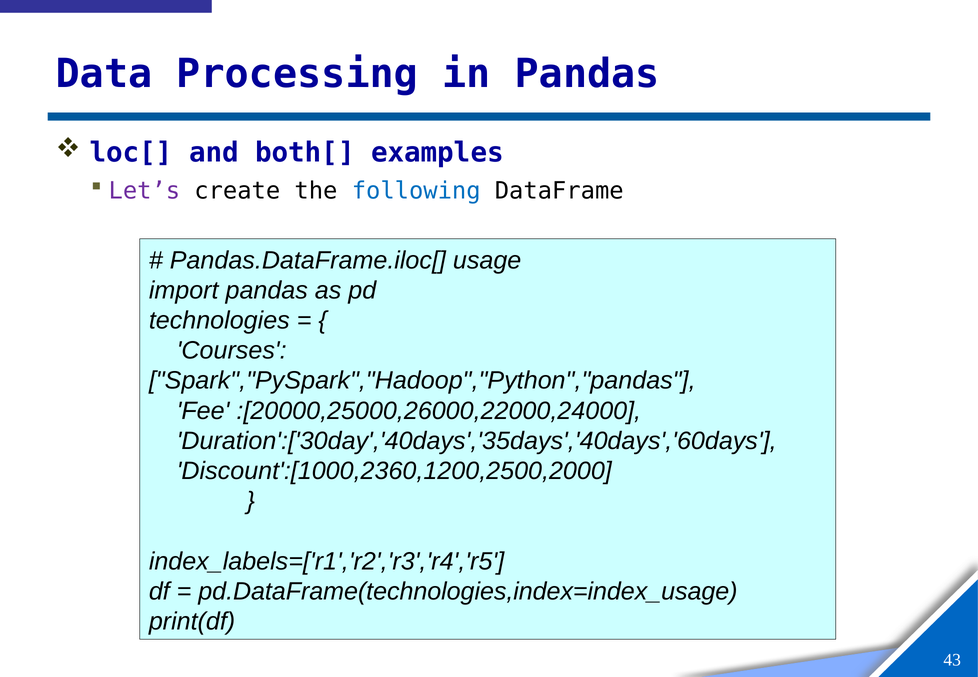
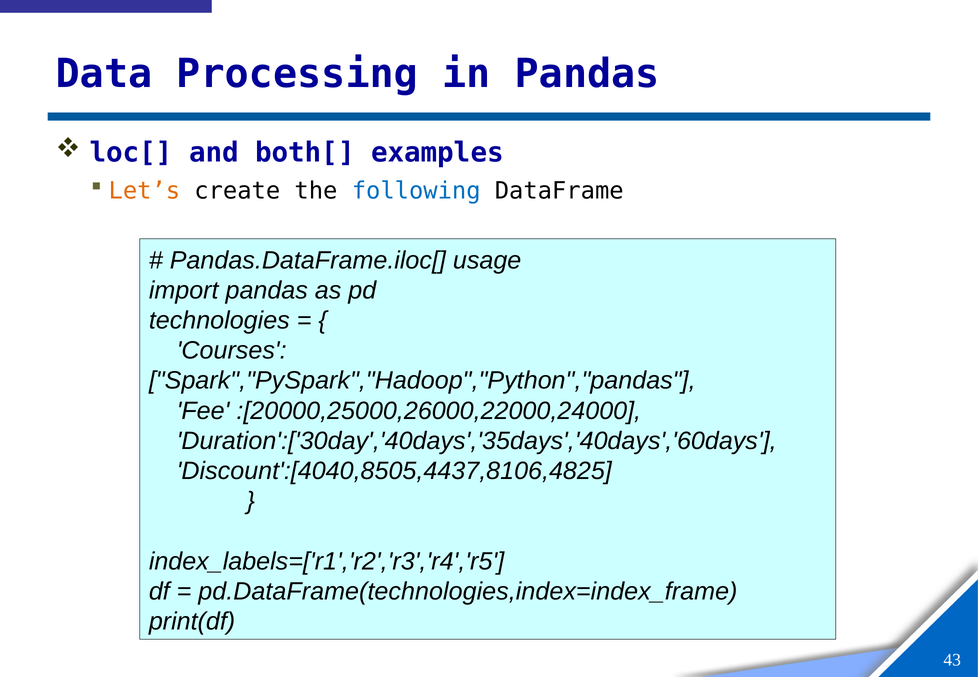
Let’s colour: purple -> orange
Discount':[1000,2360,1200,2500,2000: Discount':[1000,2360,1200,2500,2000 -> Discount':[4040,8505,4437,8106,4825
pd.DataFrame(technologies,index=index_usage: pd.DataFrame(technologies,index=index_usage -> pd.DataFrame(technologies,index=index_frame
